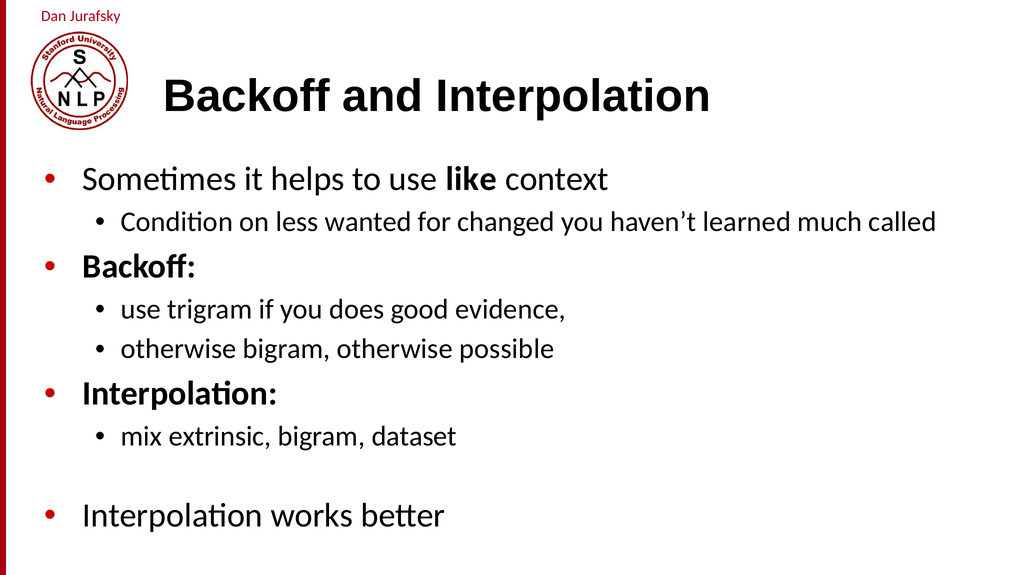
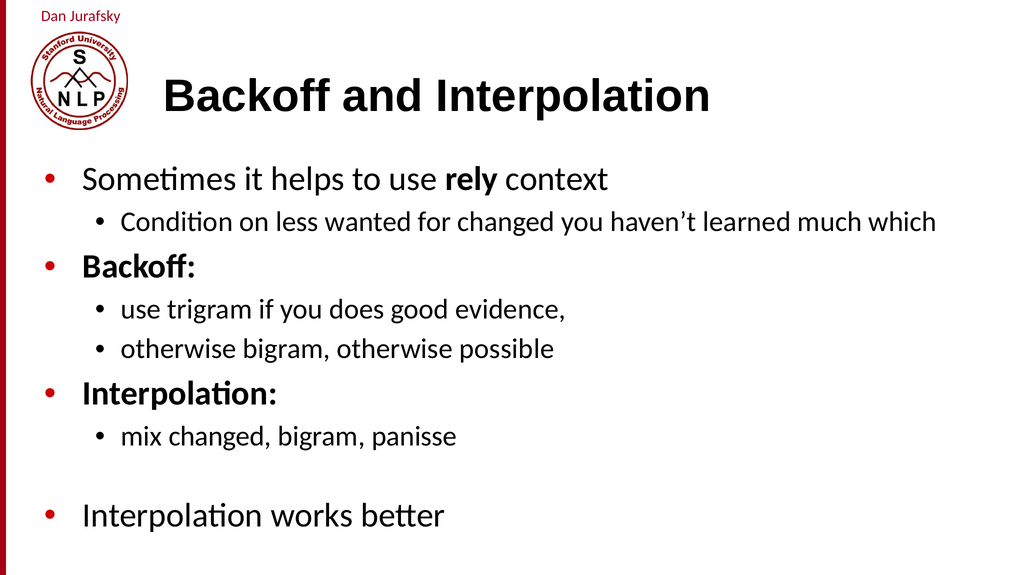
like: like -> rely
called: called -> which
mix extrinsic: extrinsic -> changed
dataset: dataset -> panisse
